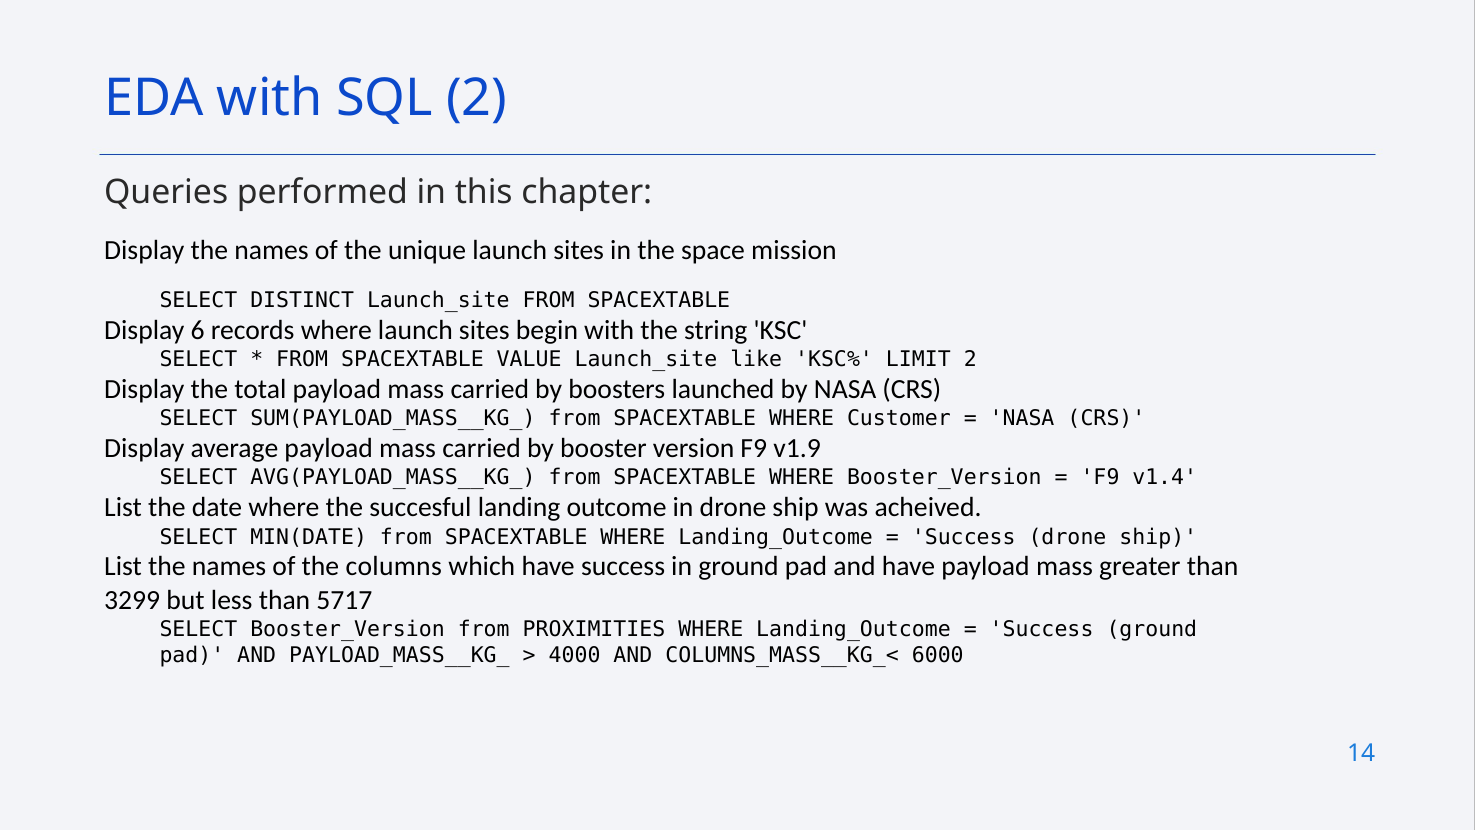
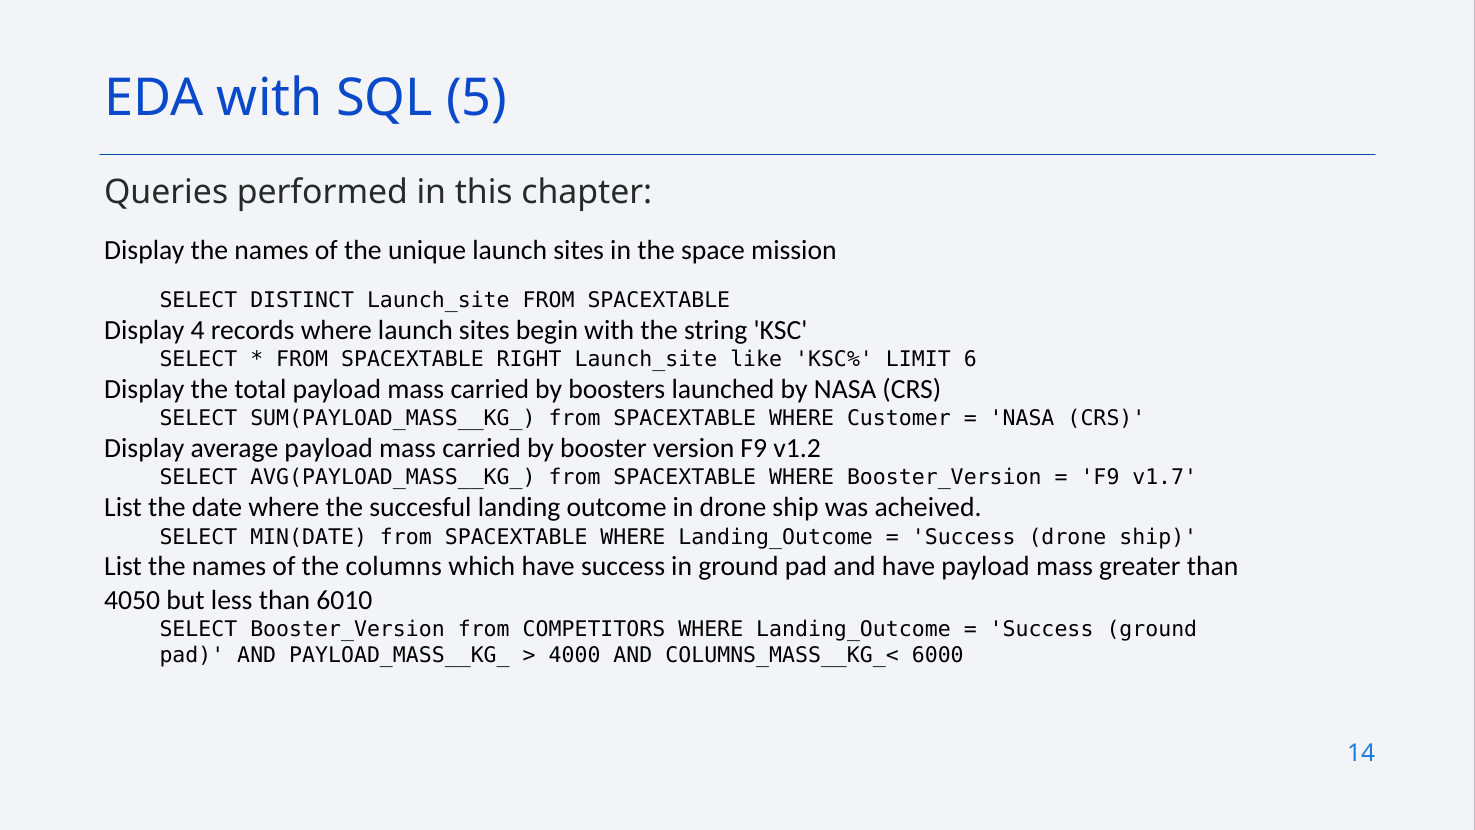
SQL 2: 2 -> 5
6: 6 -> 4
VALUE: VALUE -> RIGHT
LIMIT 2: 2 -> 6
v1.9: v1.9 -> v1.2
v1.4: v1.4 -> v1.7
3299: 3299 -> 4050
5717: 5717 -> 6010
PROXIMITIES: PROXIMITIES -> COMPETITORS
